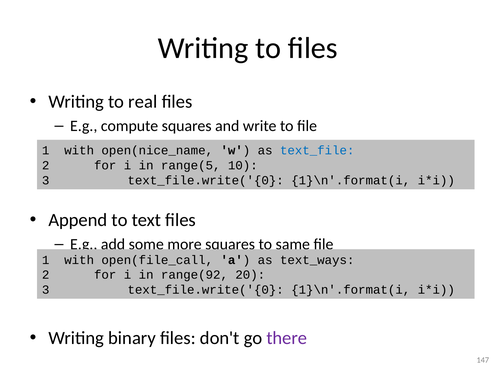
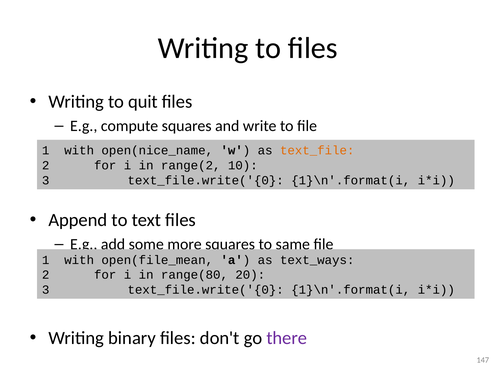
real: real -> quit
text_file colour: blue -> orange
range(5: range(5 -> range(2
open(file_call: open(file_call -> open(file_mean
range(92: range(92 -> range(80
